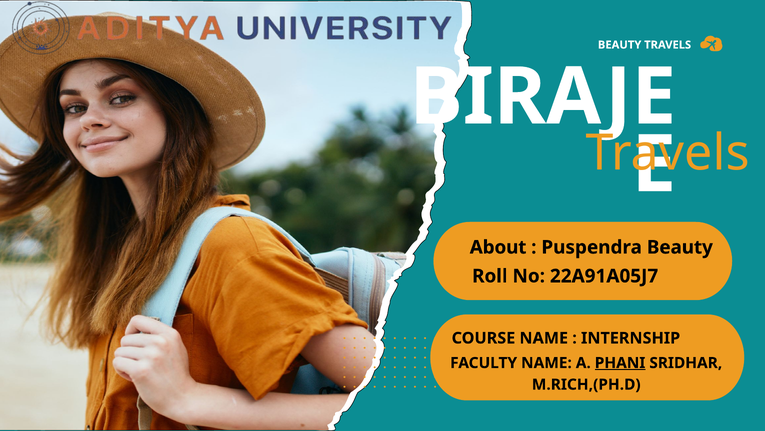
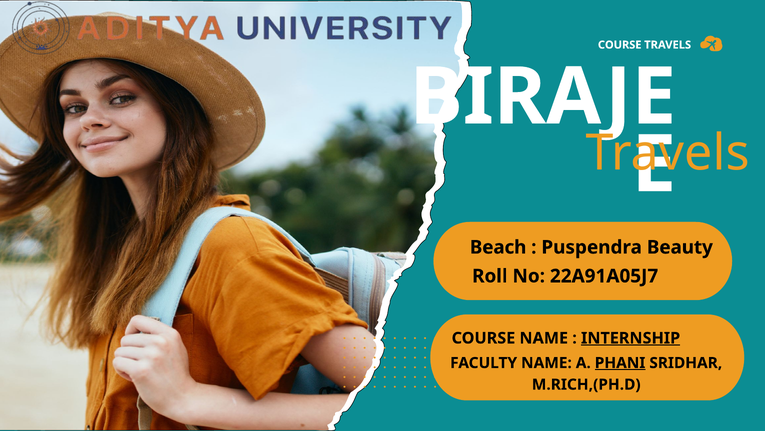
BEAUTY at (620, 45): BEAUTY -> COURSE
About: About -> Beach
INTERNSHIP underline: none -> present
